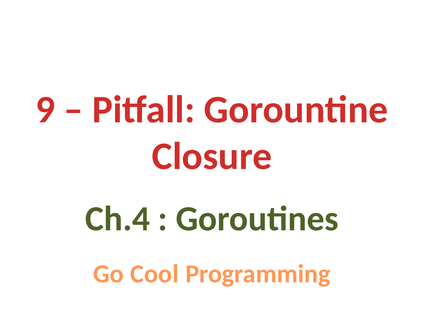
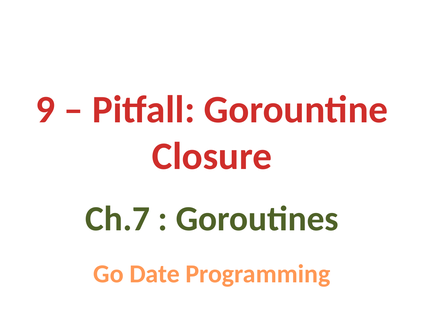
Ch.4: Ch.4 -> Ch.7
Cool: Cool -> Date
